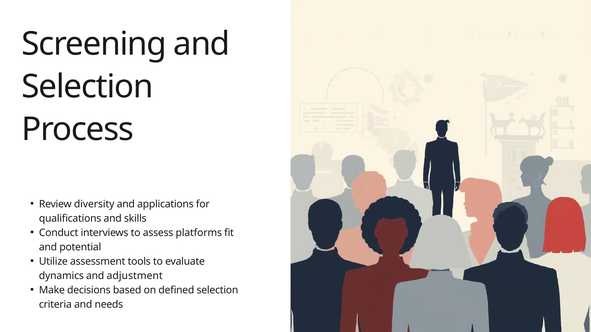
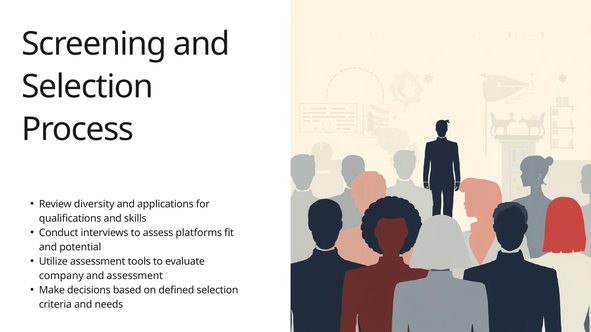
dynamics: dynamics -> company
and adjustment: adjustment -> assessment
